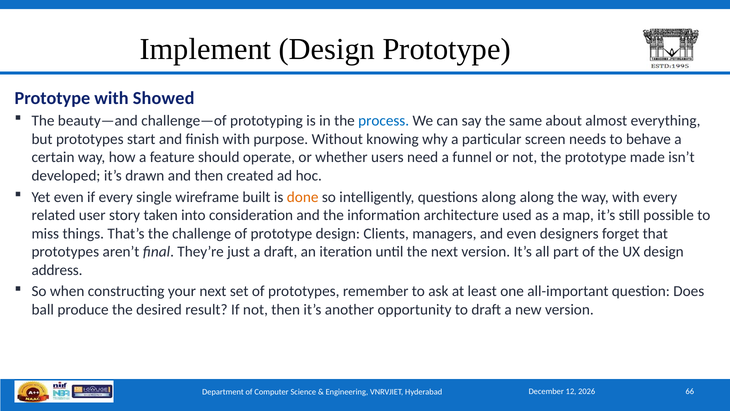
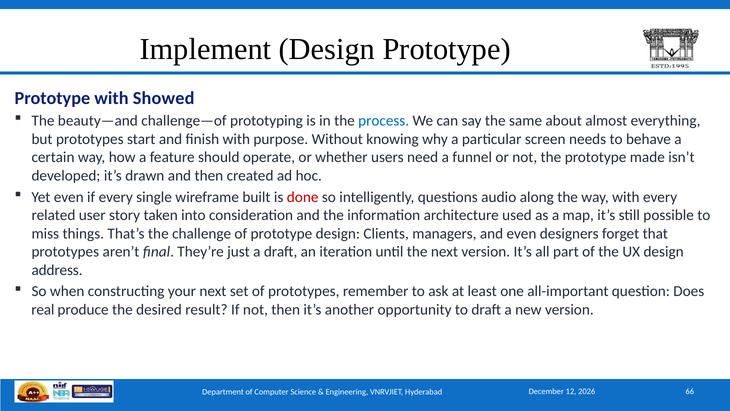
done colour: orange -> red
questions along: along -> audio
ball: ball -> real
